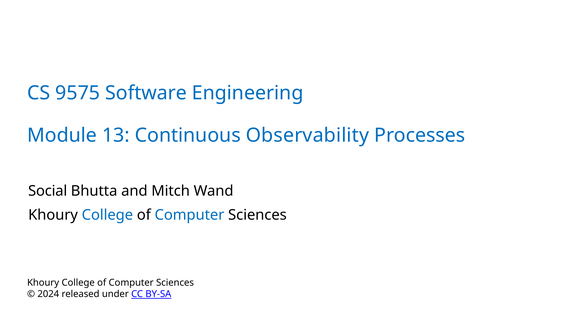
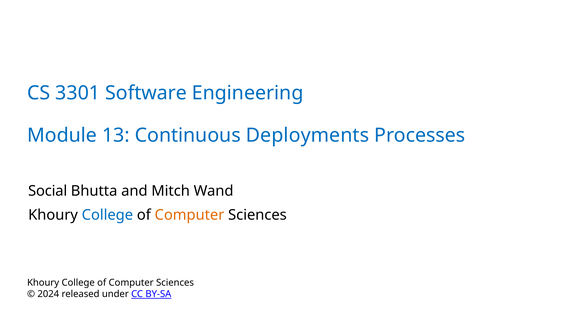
9575: 9575 -> 3301
Observability: Observability -> Deployments
Computer at (189, 215) colour: blue -> orange
